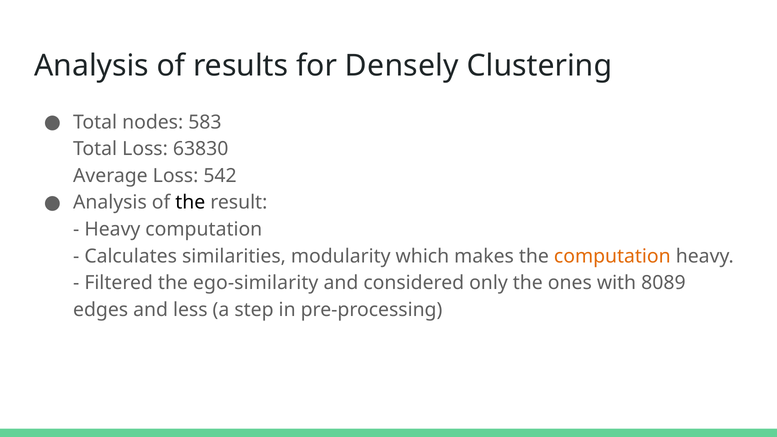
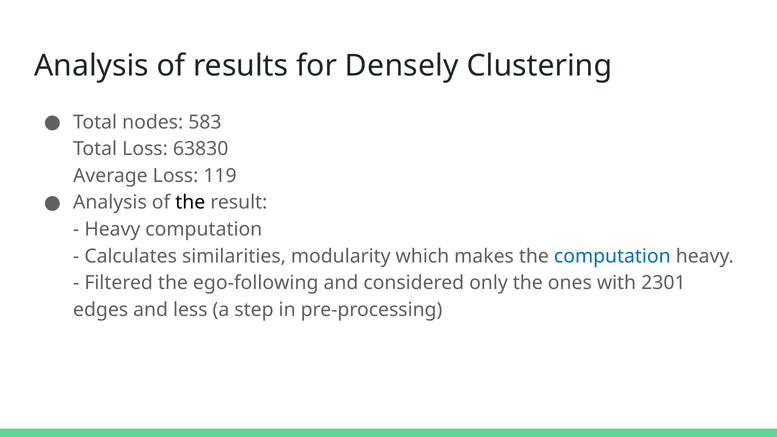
542: 542 -> 119
computation at (612, 256) colour: orange -> blue
ego-similarity: ego-similarity -> ego-following
8089: 8089 -> 2301
